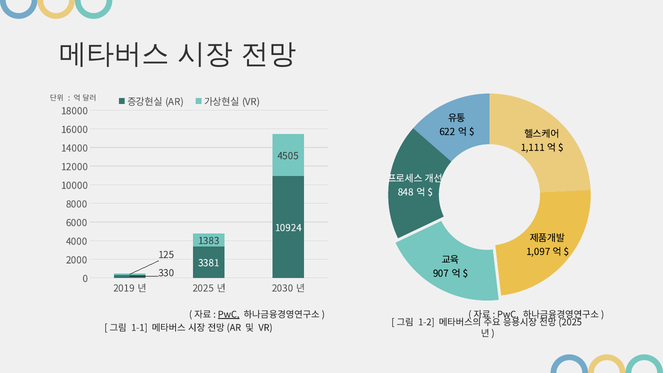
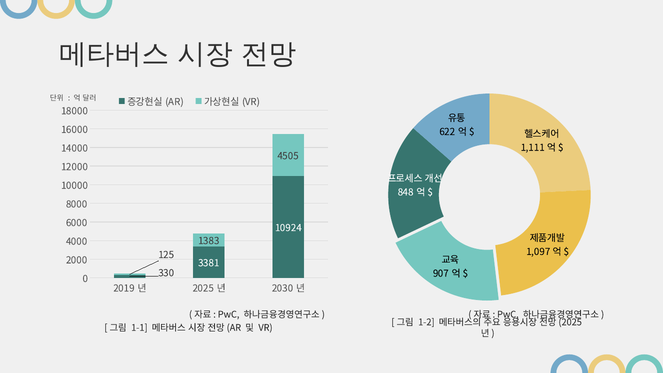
PwC at (229, 315) underline: present -> none
